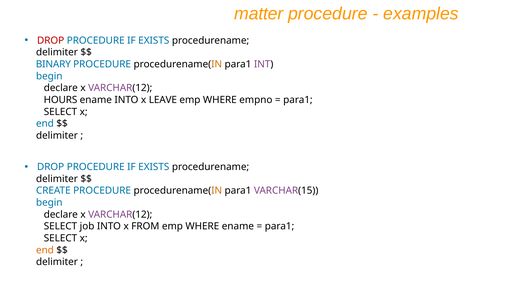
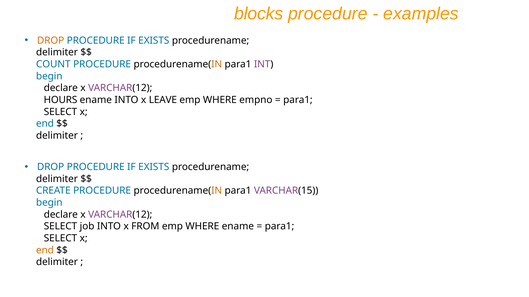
matter: matter -> blocks
DROP at (51, 41) colour: red -> orange
BINARY: BINARY -> COUNT
